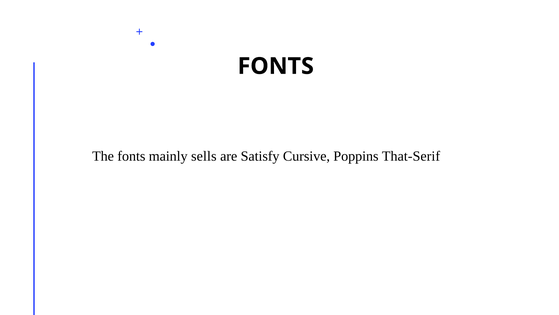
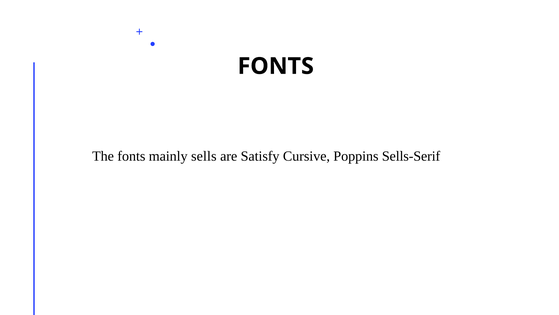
That-Serif: That-Serif -> Sells-Serif
